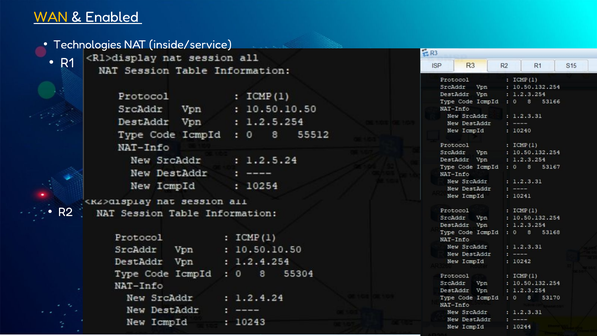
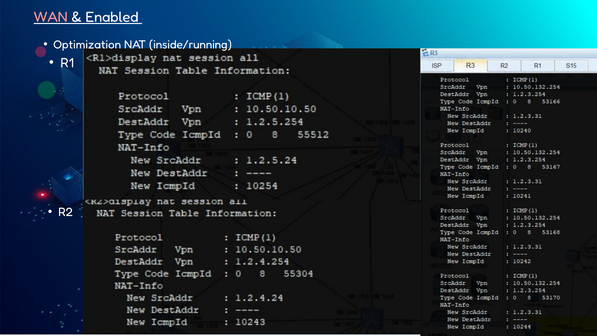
WAN colour: yellow -> pink
Technologies: Technologies -> Optimization
inside/service: inside/service -> inside/running
